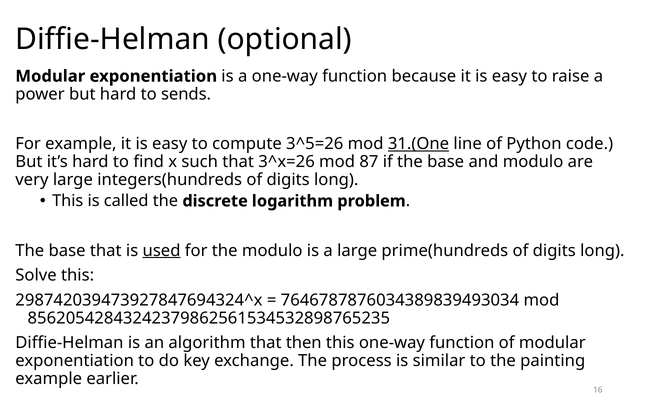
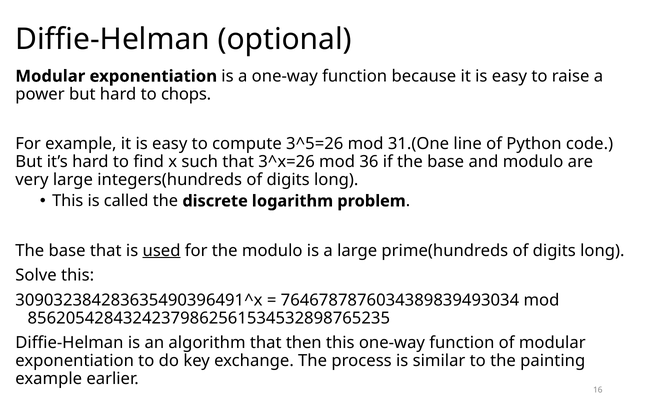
sends: sends -> chops
31.(One underline: present -> none
87: 87 -> 36
298742039473927847694324^x: 298742039473927847694324^x -> 309032384283635490396491^x
